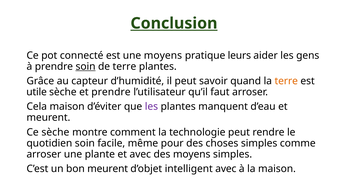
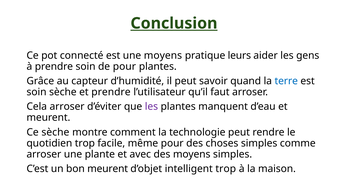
soin at (86, 66) underline: present -> none
de terre: terre -> pour
terre at (286, 81) colour: orange -> blue
utile at (37, 92): utile -> soin
Cela maison: maison -> arroser
quotidien soin: soin -> trop
intelligent avec: avec -> trop
